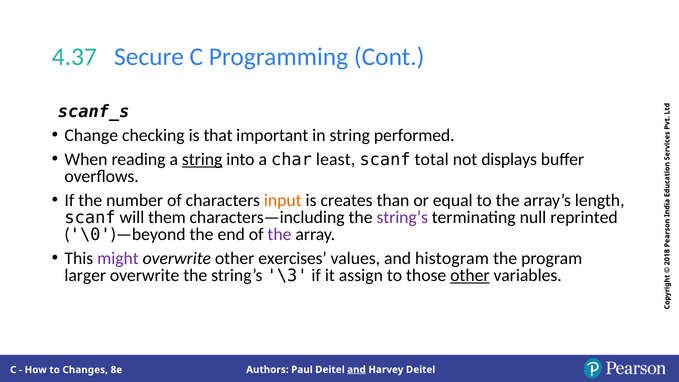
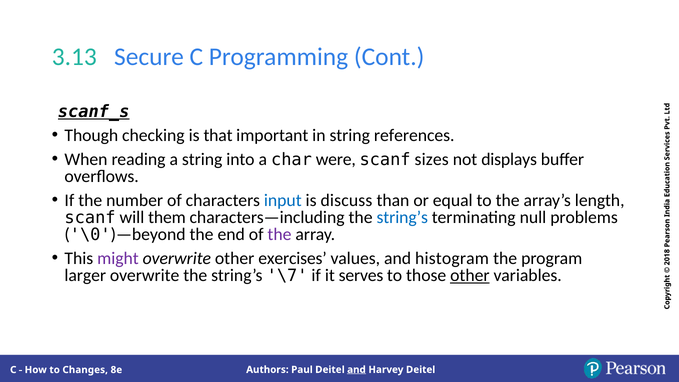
4.37: 4.37 -> 3.13
scanf_s underline: none -> present
Change: Change -> Though
performed: performed -> references
string at (202, 159) underline: present -> none
least: least -> were
total: total -> sizes
input colour: orange -> blue
creates: creates -> discuss
string’s at (402, 217) colour: purple -> blue
reprinted: reprinted -> problems
\3: \3 -> \7
assign: assign -> serves
